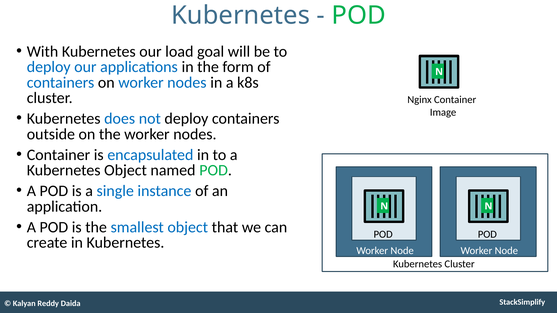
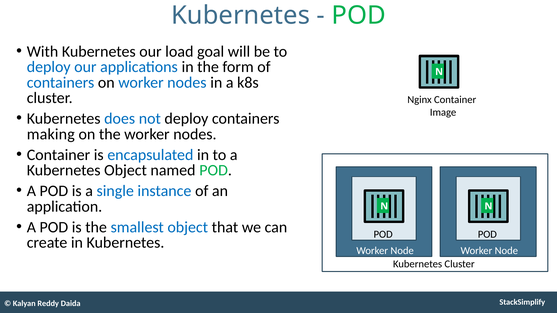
outside: outside -> making
